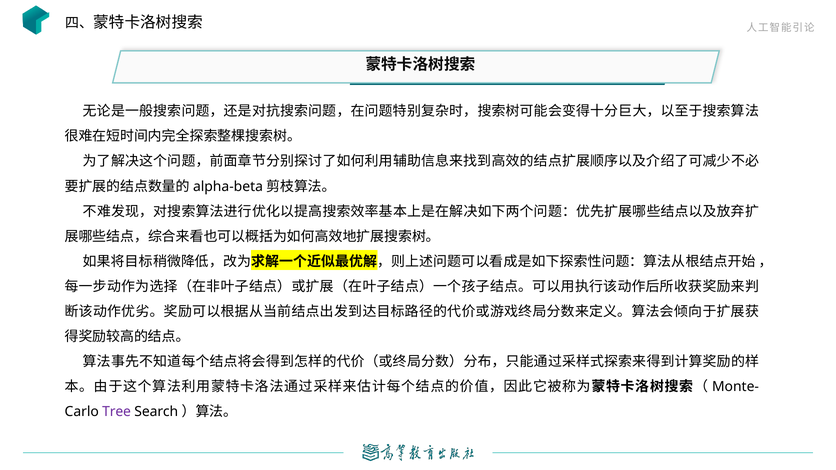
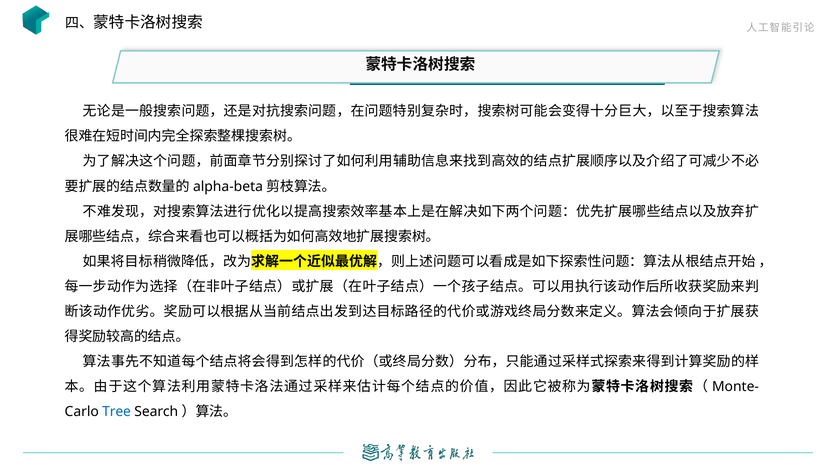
Tree colour: purple -> blue
